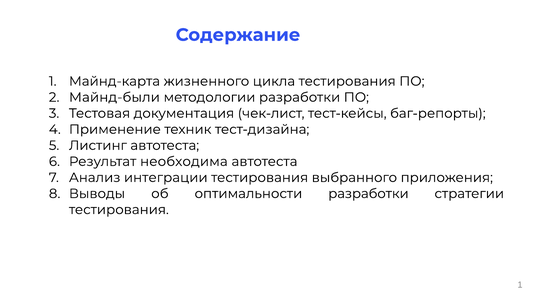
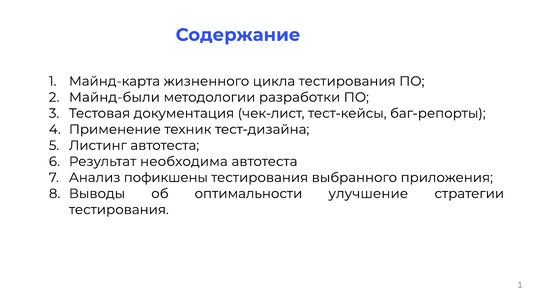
интеграции: интеграции -> пофикшены
оптимальности разработки: разработки -> улучшение
